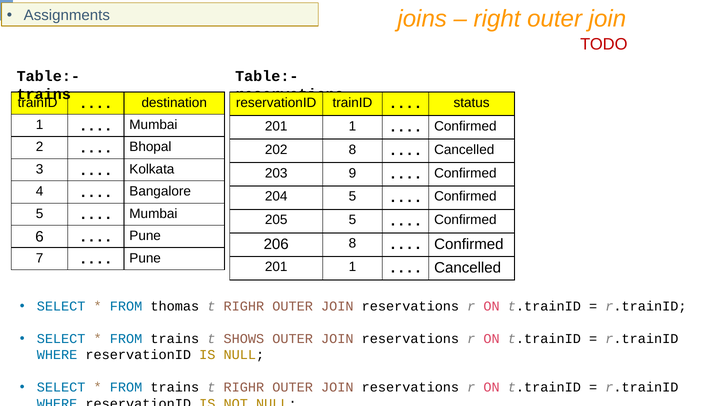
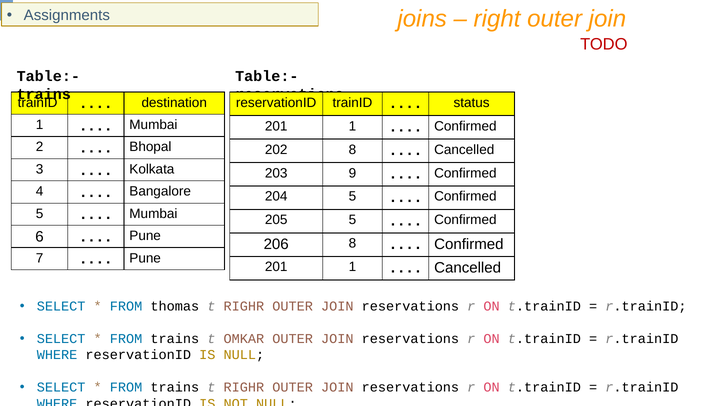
SHOWS: SHOWS -> OMKAR
